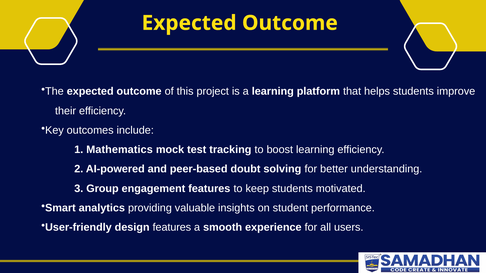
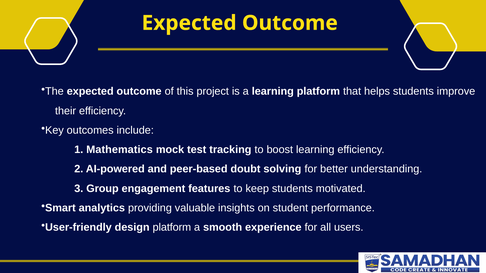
design features: features -> platform
